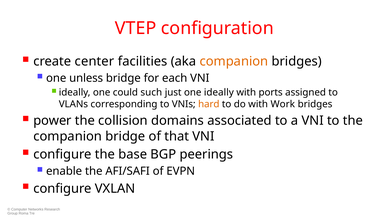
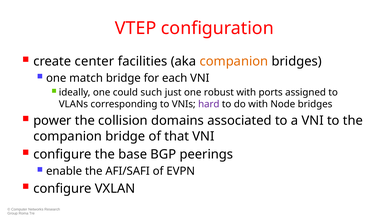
unless: unless -> match
one ideally: ideally -> robust
hard colour: orange -> purple
Work: Work -> Node
